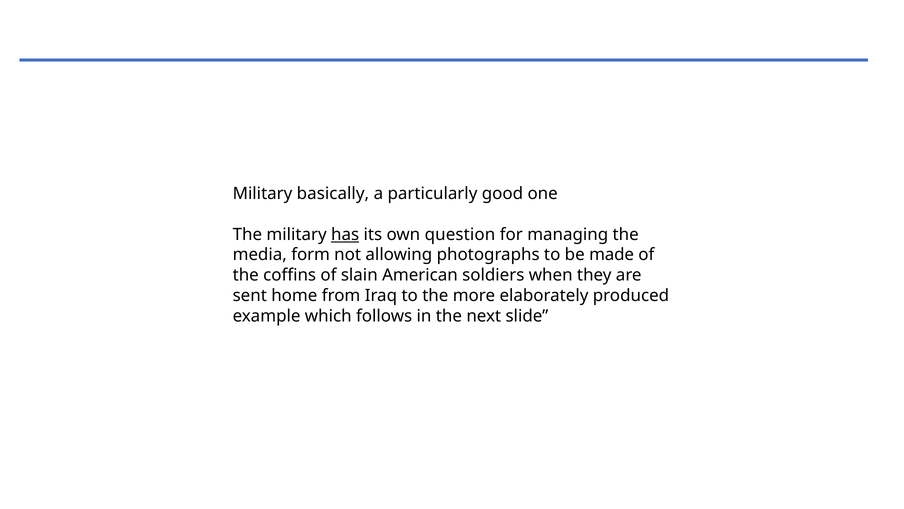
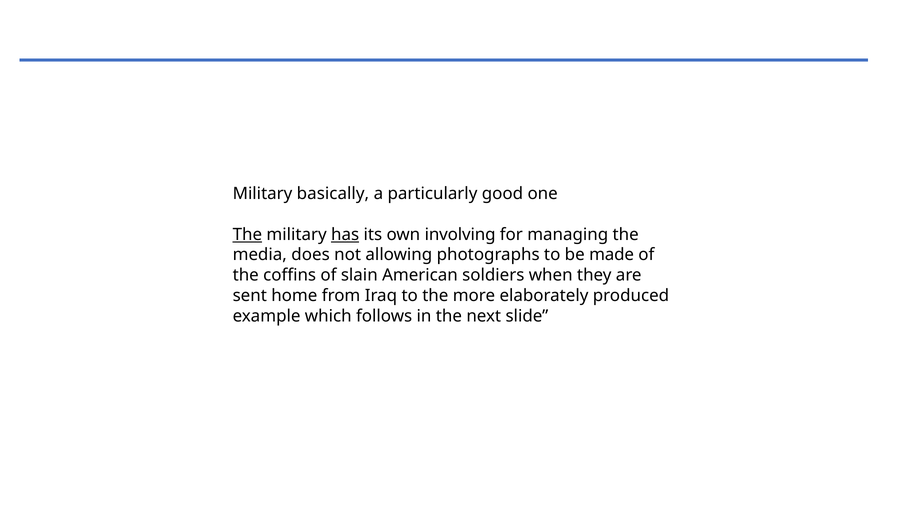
The at (247, 234) underline: none -> present
question: question -> involving
form: form -> does
